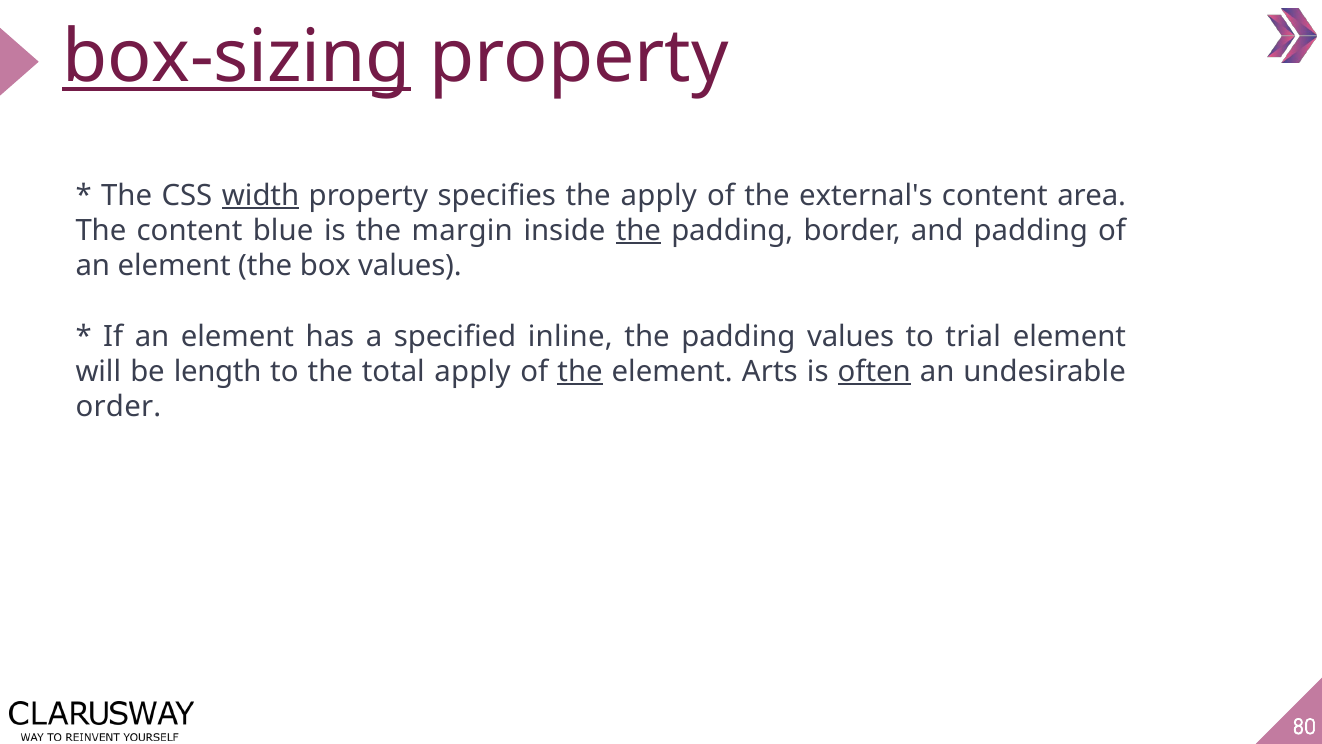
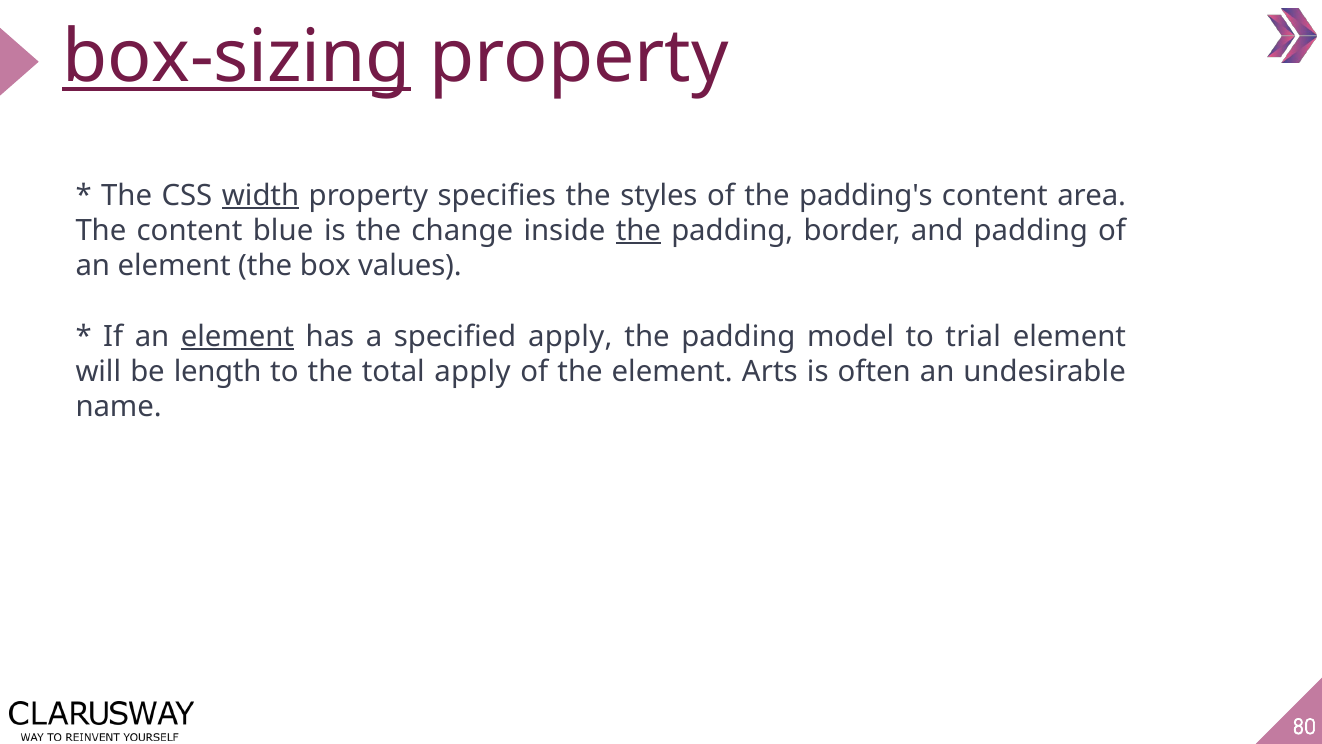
the apply: apply -> styles
external's: external's -> padding's
margin: margin -> change
element at (237, 336) underline: none -> present
specified inline: inline -> apply
padding values: values -> model
the at (580, 371) underline: present -> none
often underline: present -> none
order: order -> name
